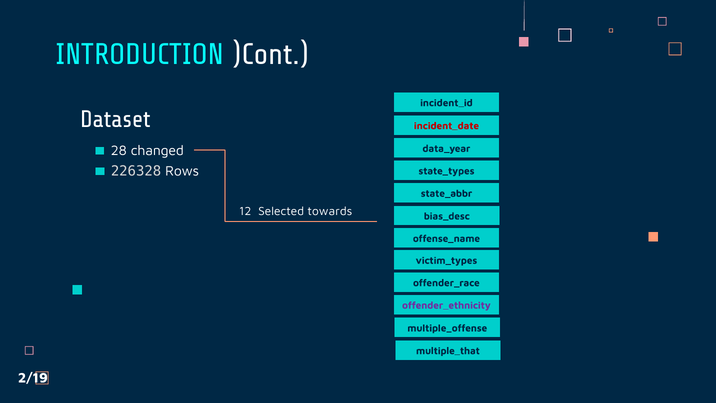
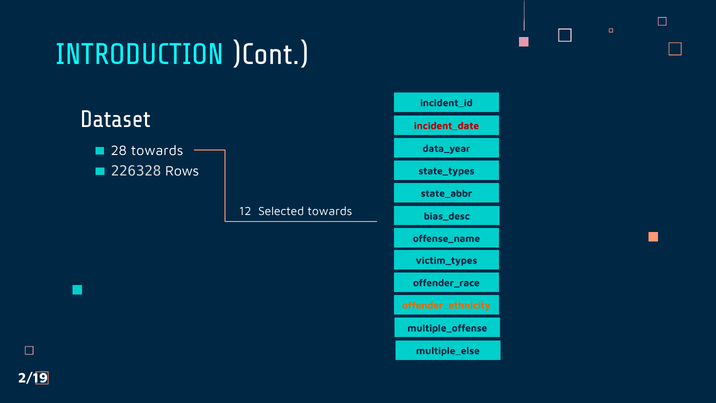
28 changed: changed -> towards
offender_ethnicity colour: purple -> orange
multiple_that: multiple_that -> multiple_else
